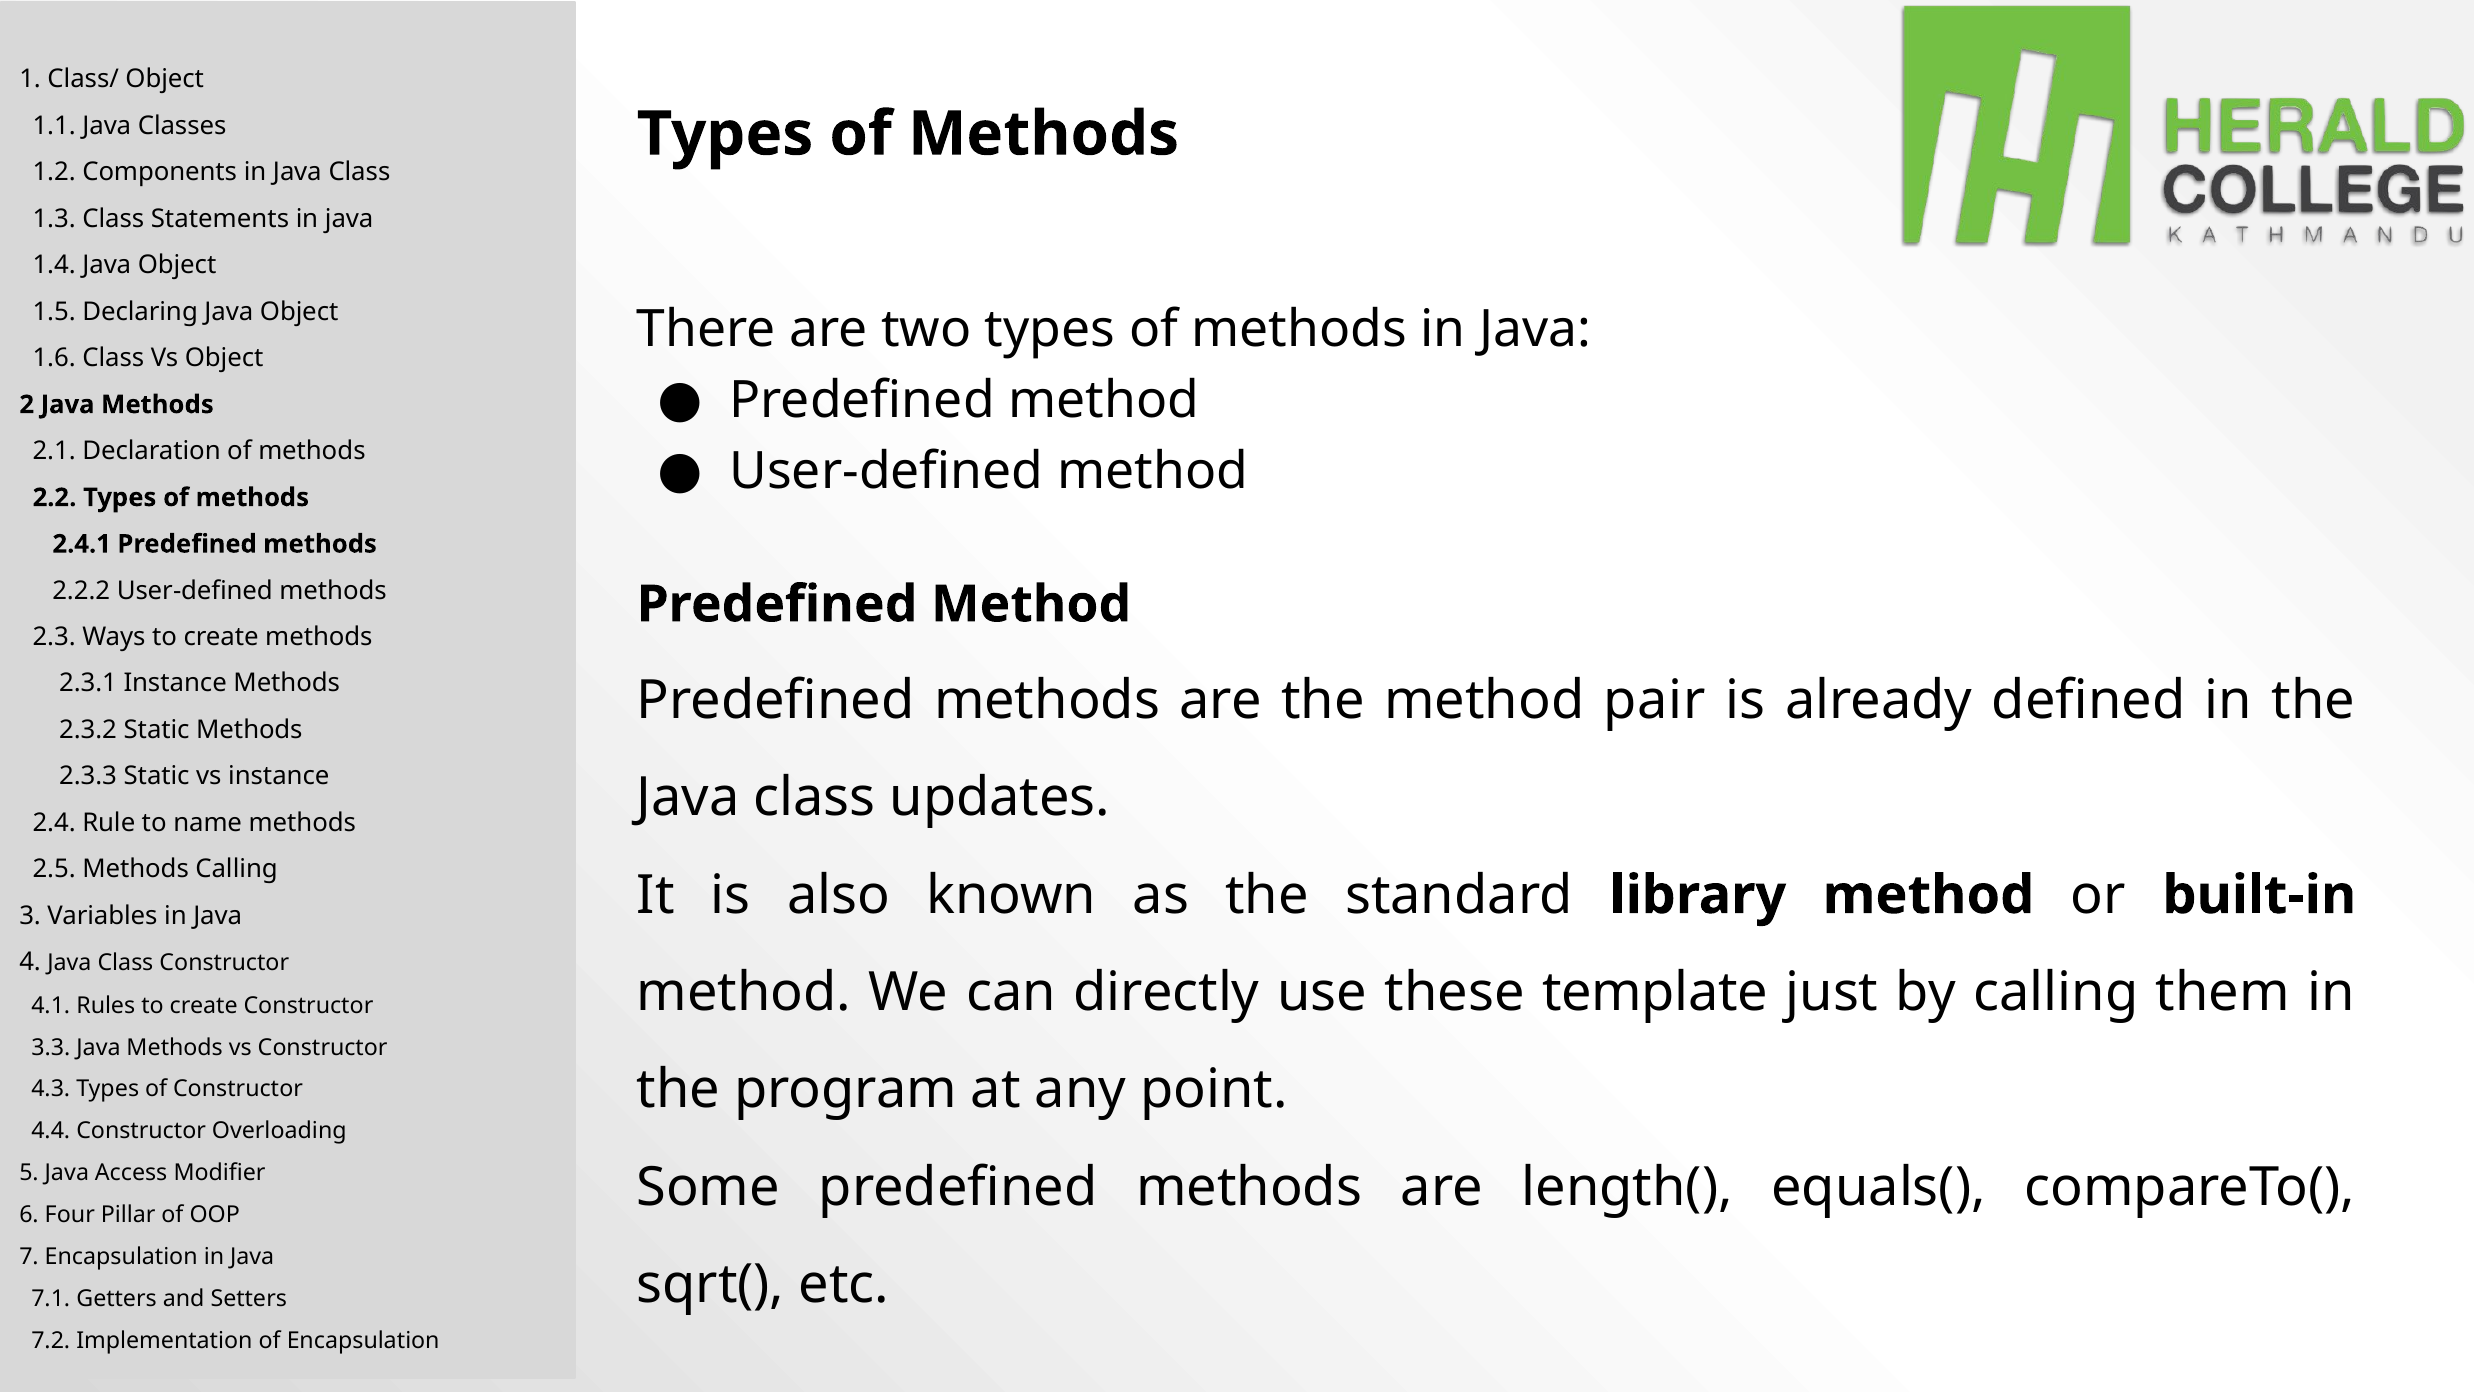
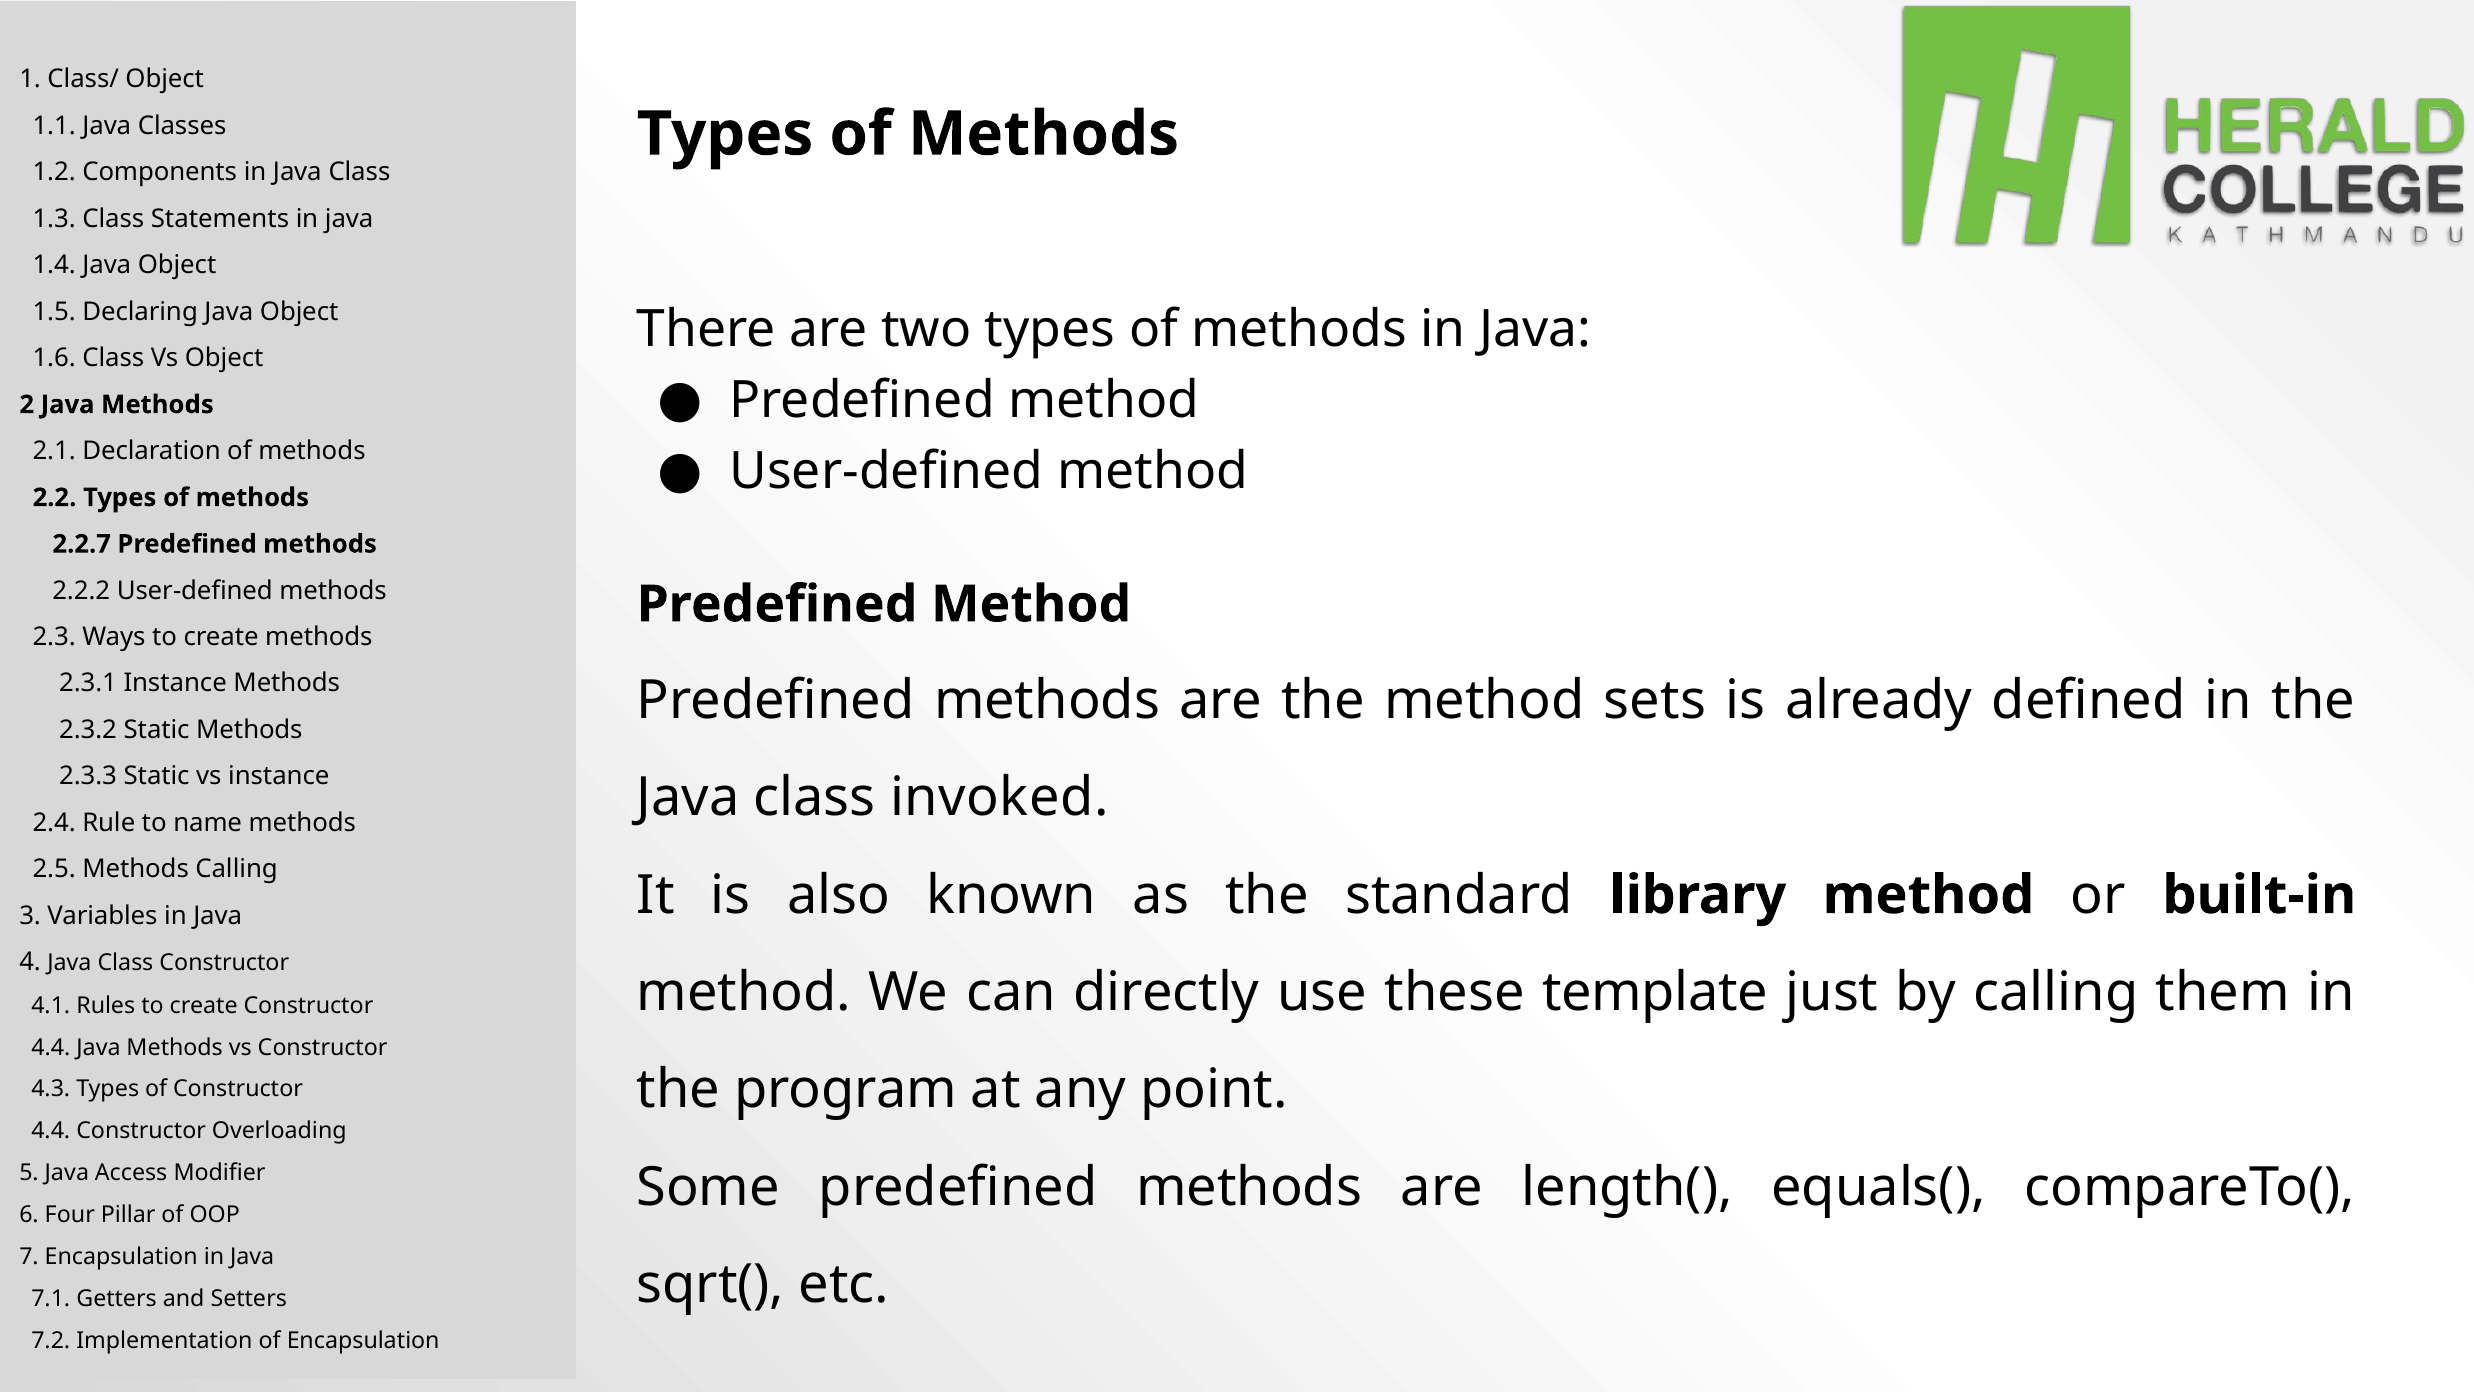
2.4.1: 2.4.1 -> 2.2.7
pair: pair -> sets
updates: updates -> invoked
3.3 at (51, 1047): 3.3 -> 4.4
